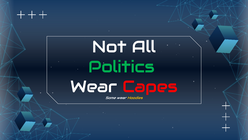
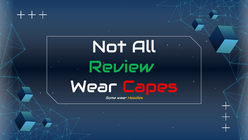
Politics: Politics -> Review
